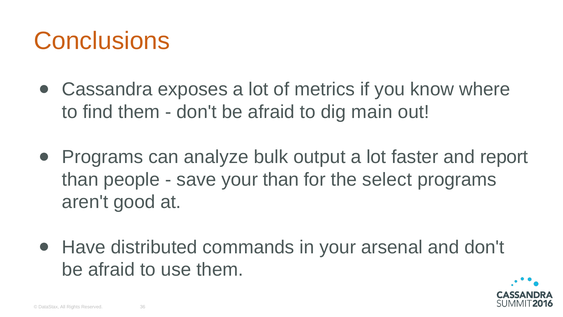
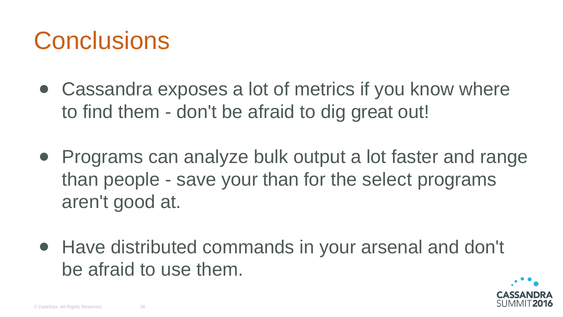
main: main -> great
report: report -> range
